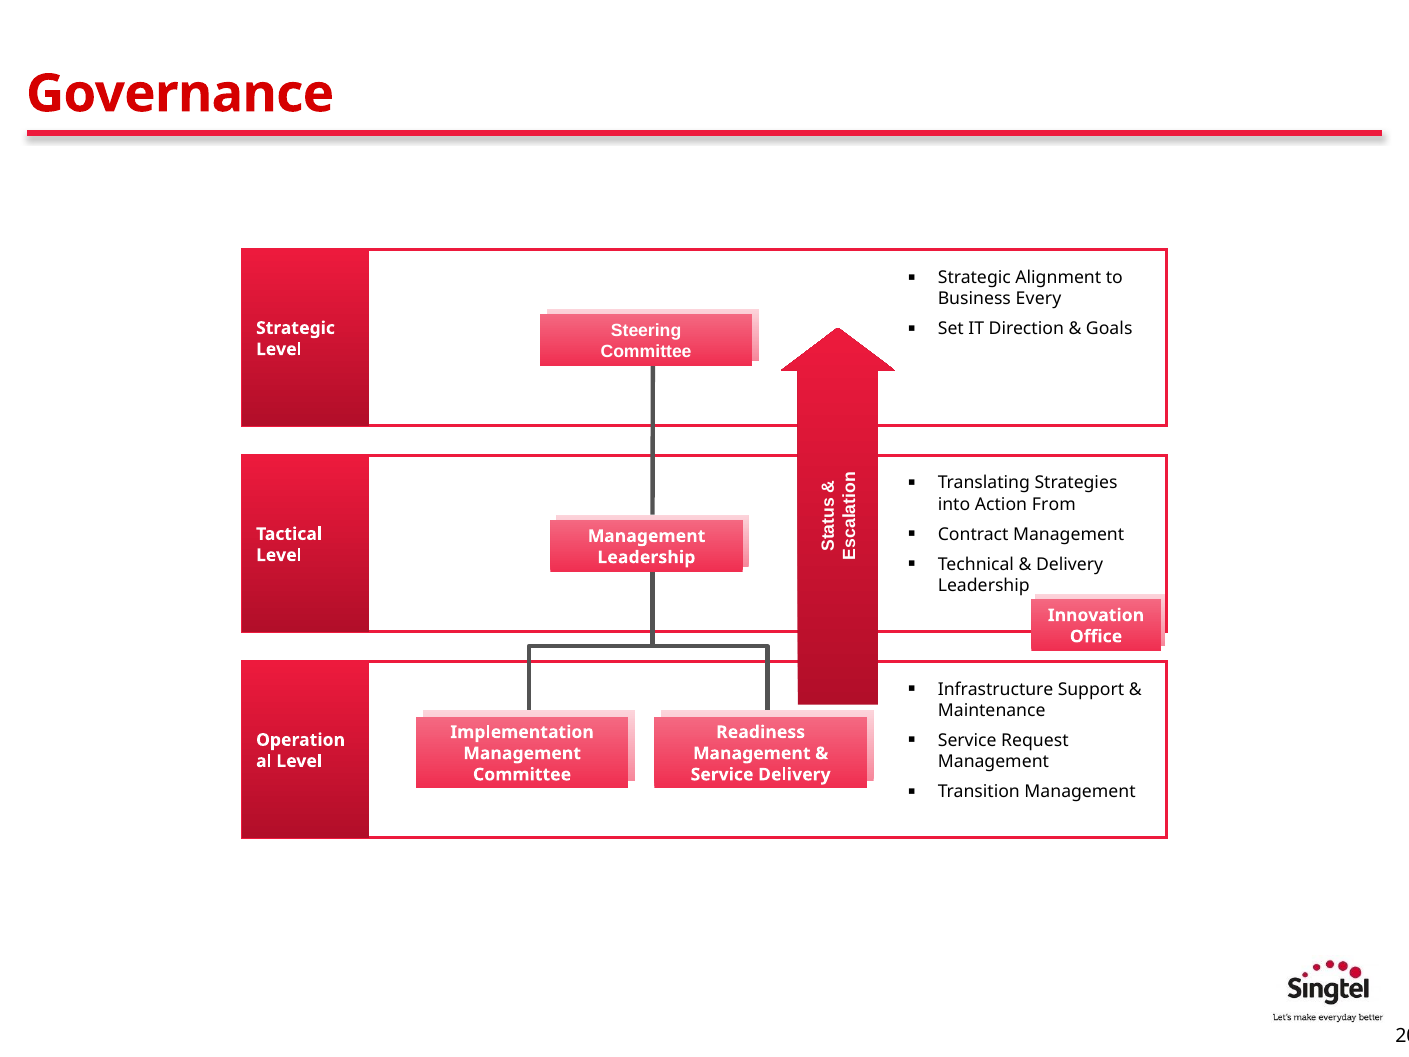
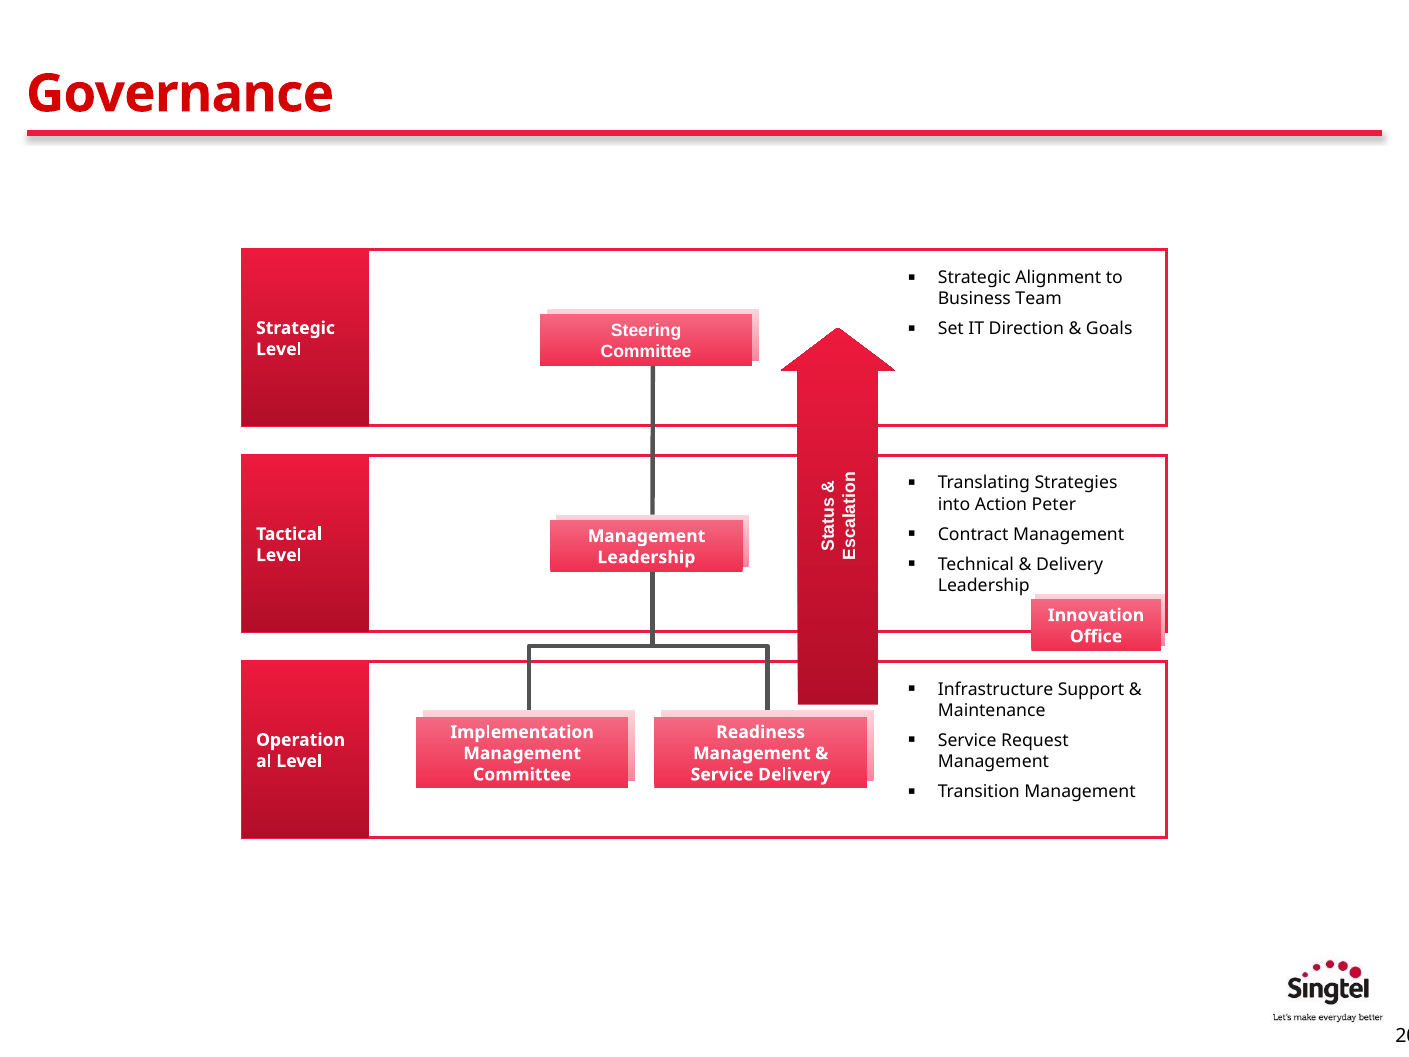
Every: Every -> Team
From: From -> Peter
